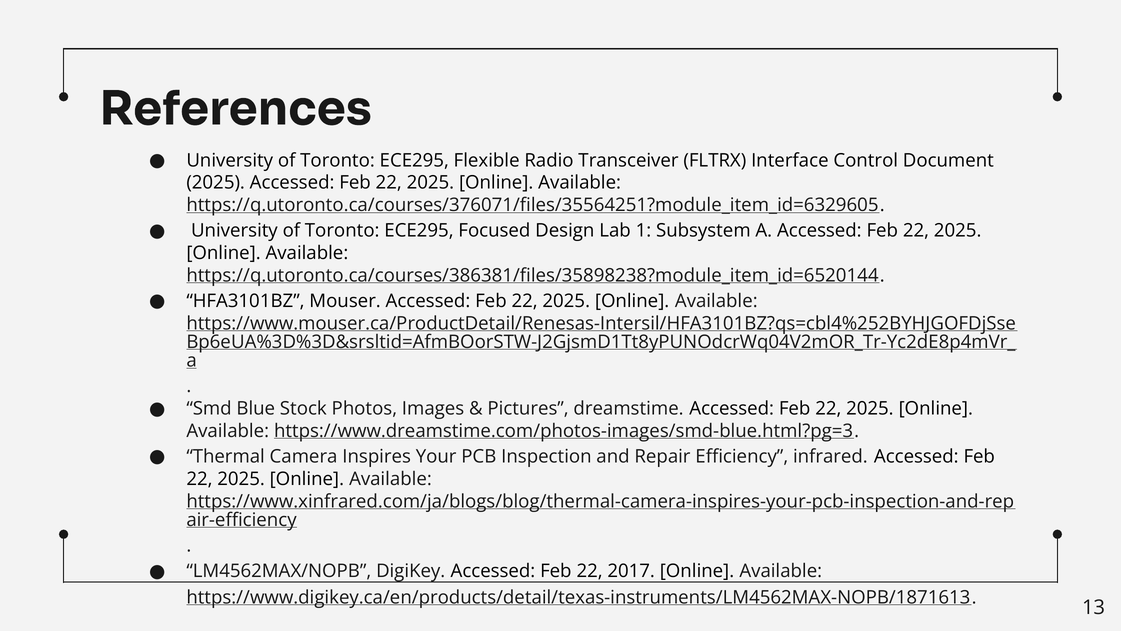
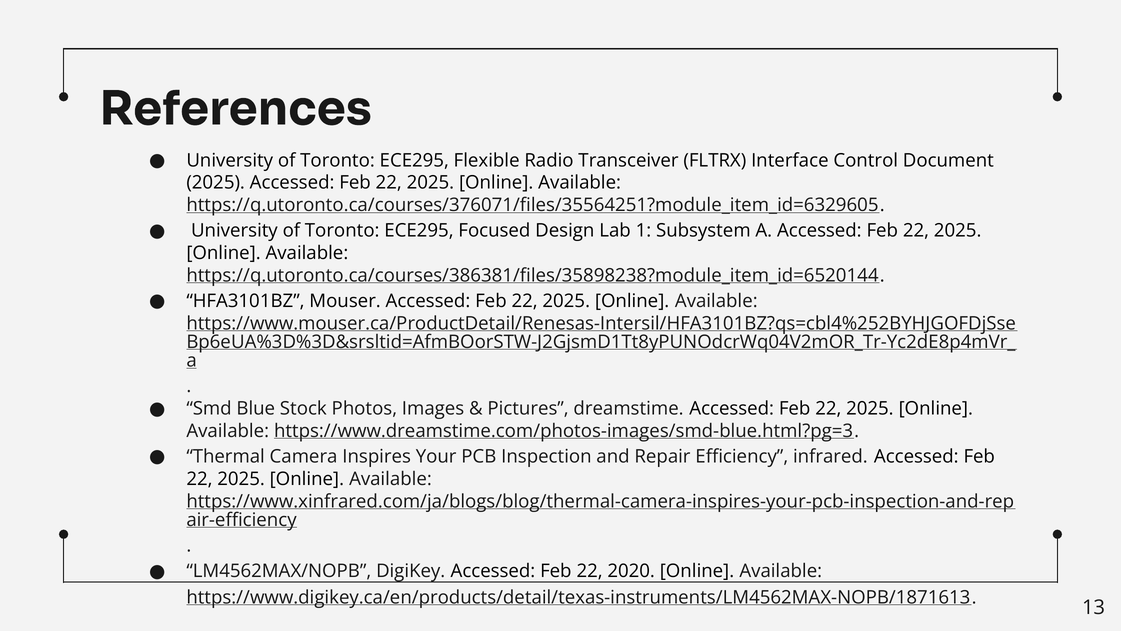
2017: 2017 -> 2020
